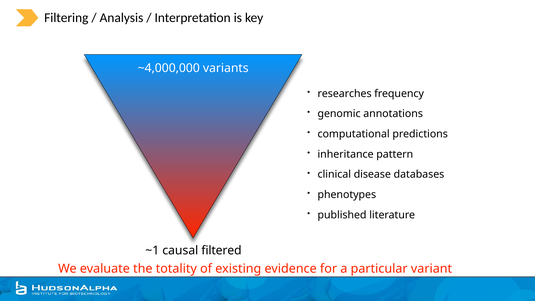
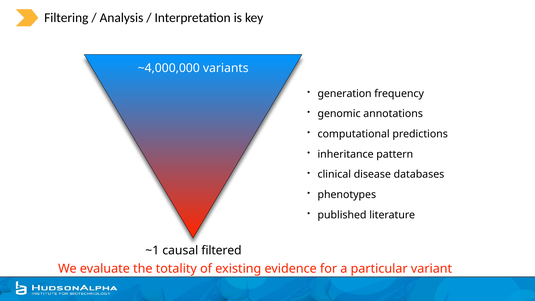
researches: researches -> generation
